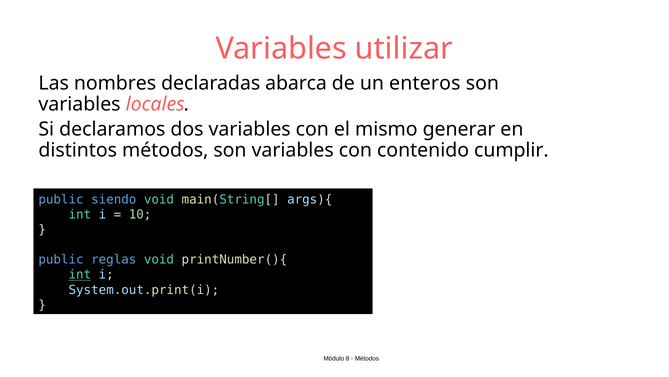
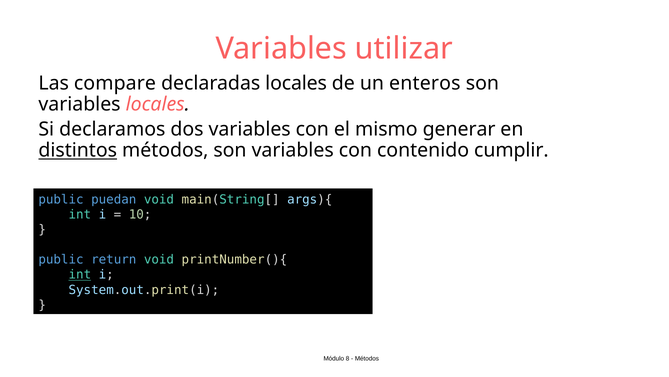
nombres: nombres -> compare
declaradas abarca: abarca -> locales
distintos underline: none -> present
siendo: siendo -> puedan
reglas: reglas -> return
